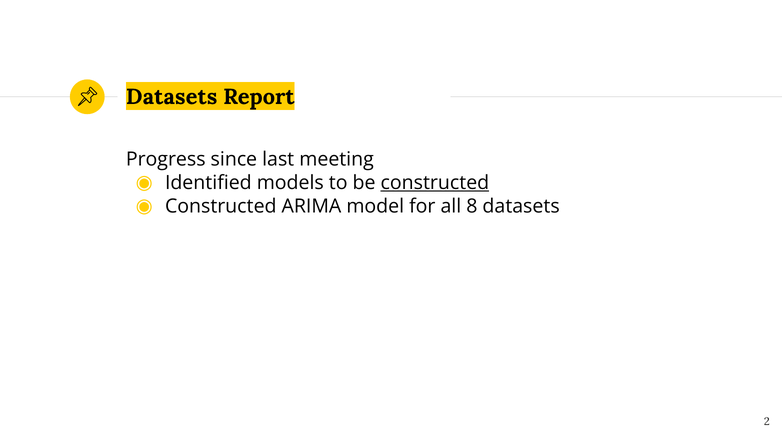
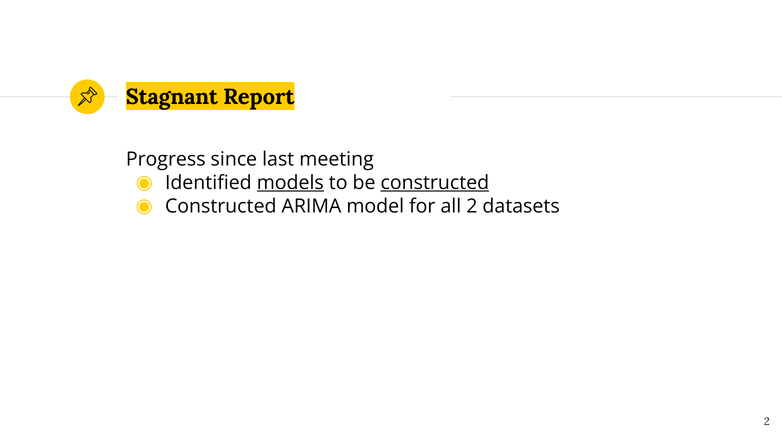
Datasets at (172, 97): Datasets -> Stagnant
models underline: none -> present
all 8: 8 -> 2
